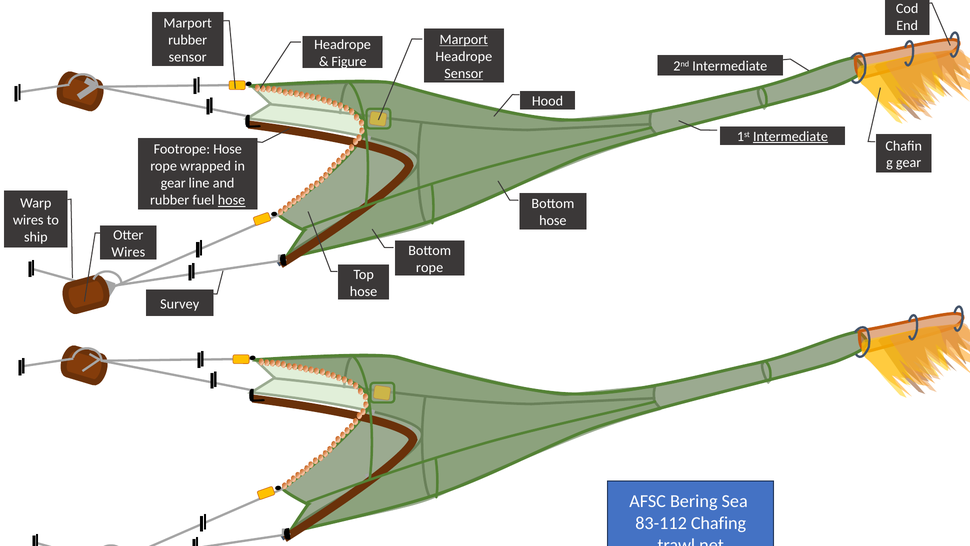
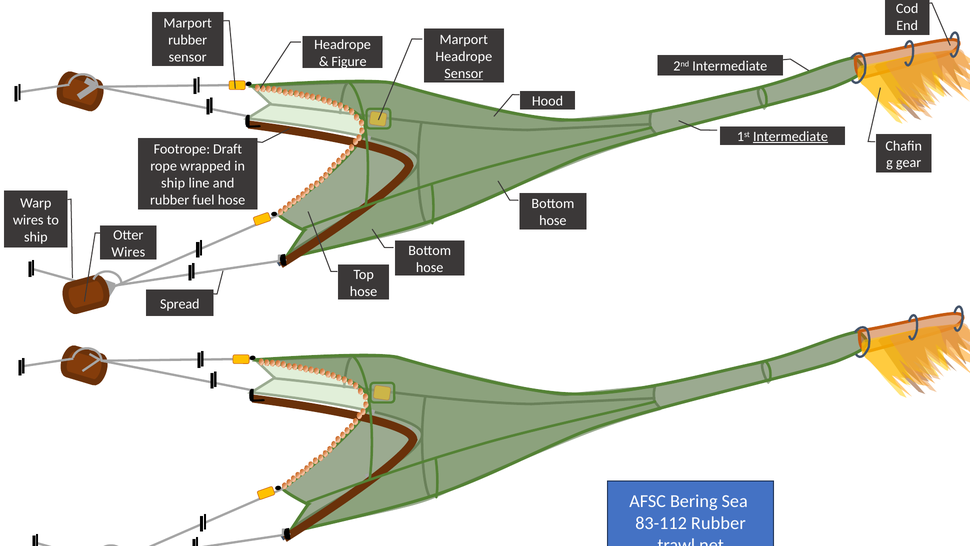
Marport at (464, 40) underline: present -> none
Footrope Hose: Hose -> Draft
gear at (173, 183): gear -> ship
hose at (231, 200) underline: present -> none
rope at (430, 268): rope -> hose
Survey: Survey -> Spread
83-112 Chafing: Chafing -> Rubber
